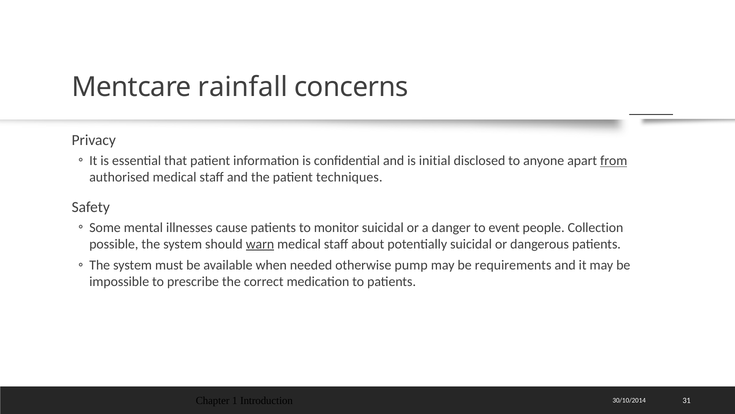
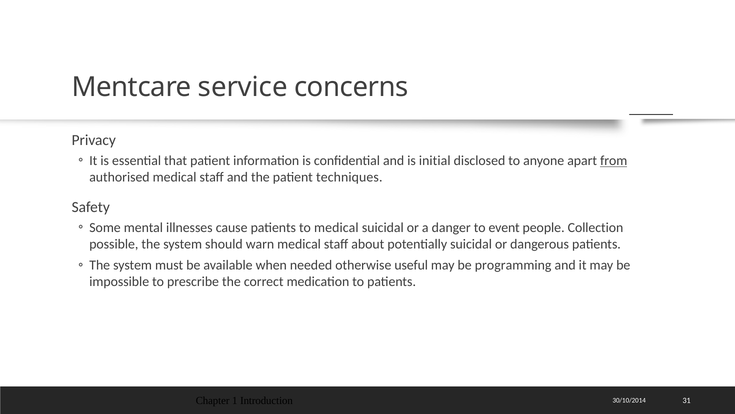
rainfall: rainfall -> service
to monitor: monitor -> medical
warn underline: present -> none
pump: pump -> useful
requirements: requirements -> programming
